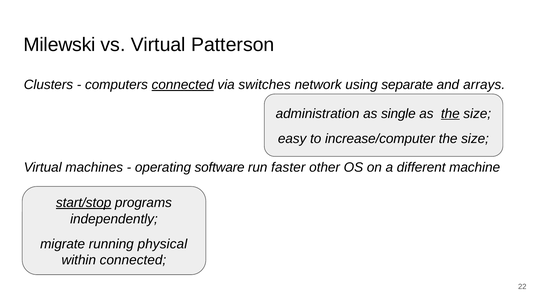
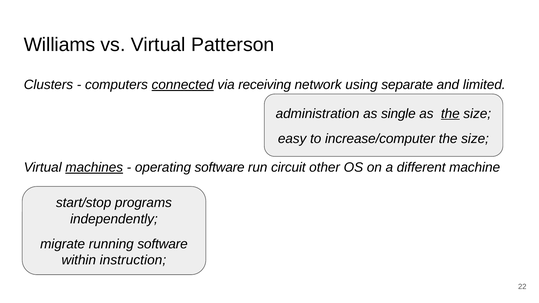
Milewski: Milewski -> Williams
switches: switches -> receiving
arrays: arrays -> limited
machines underline: none -> present
faster: faster -> circuit
start/stop underline: present -> none
running physical: physical -> software
within connected: connected -> instruction
